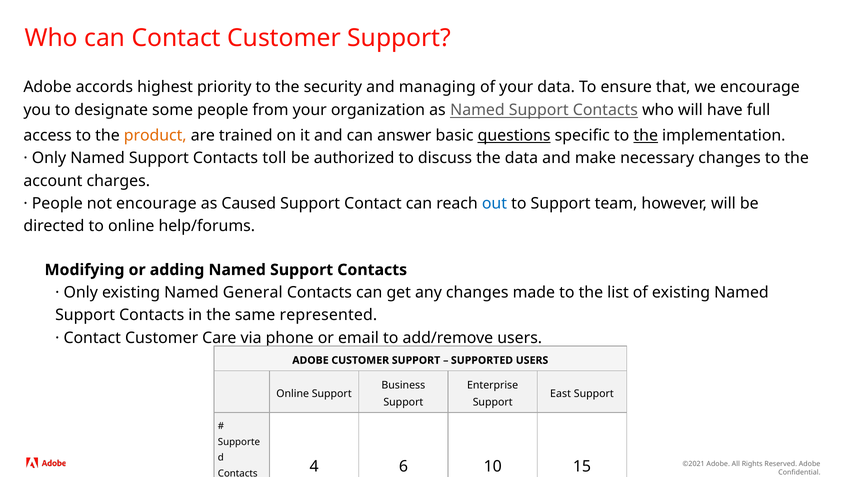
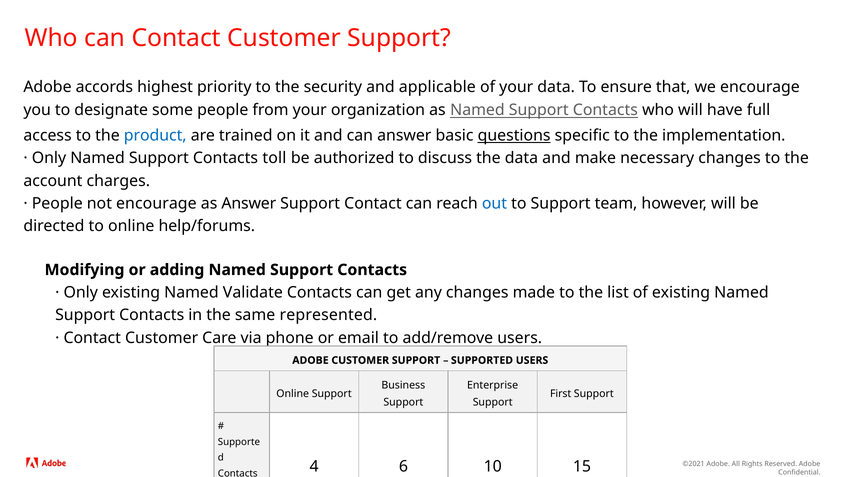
managing: managing -> applicable
product at (155, 135) colour: orange -> blue
the at (646, 135) underline: present -> none
as Caused: Caused -> Answer
General: General -> Validate
East: East -> First
